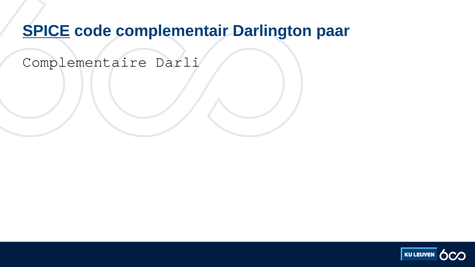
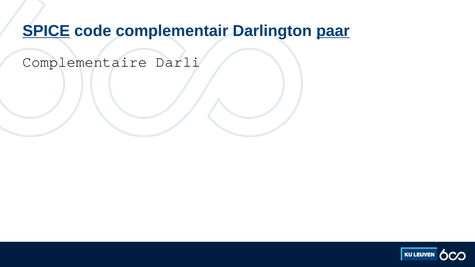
paar underline: none -> present
